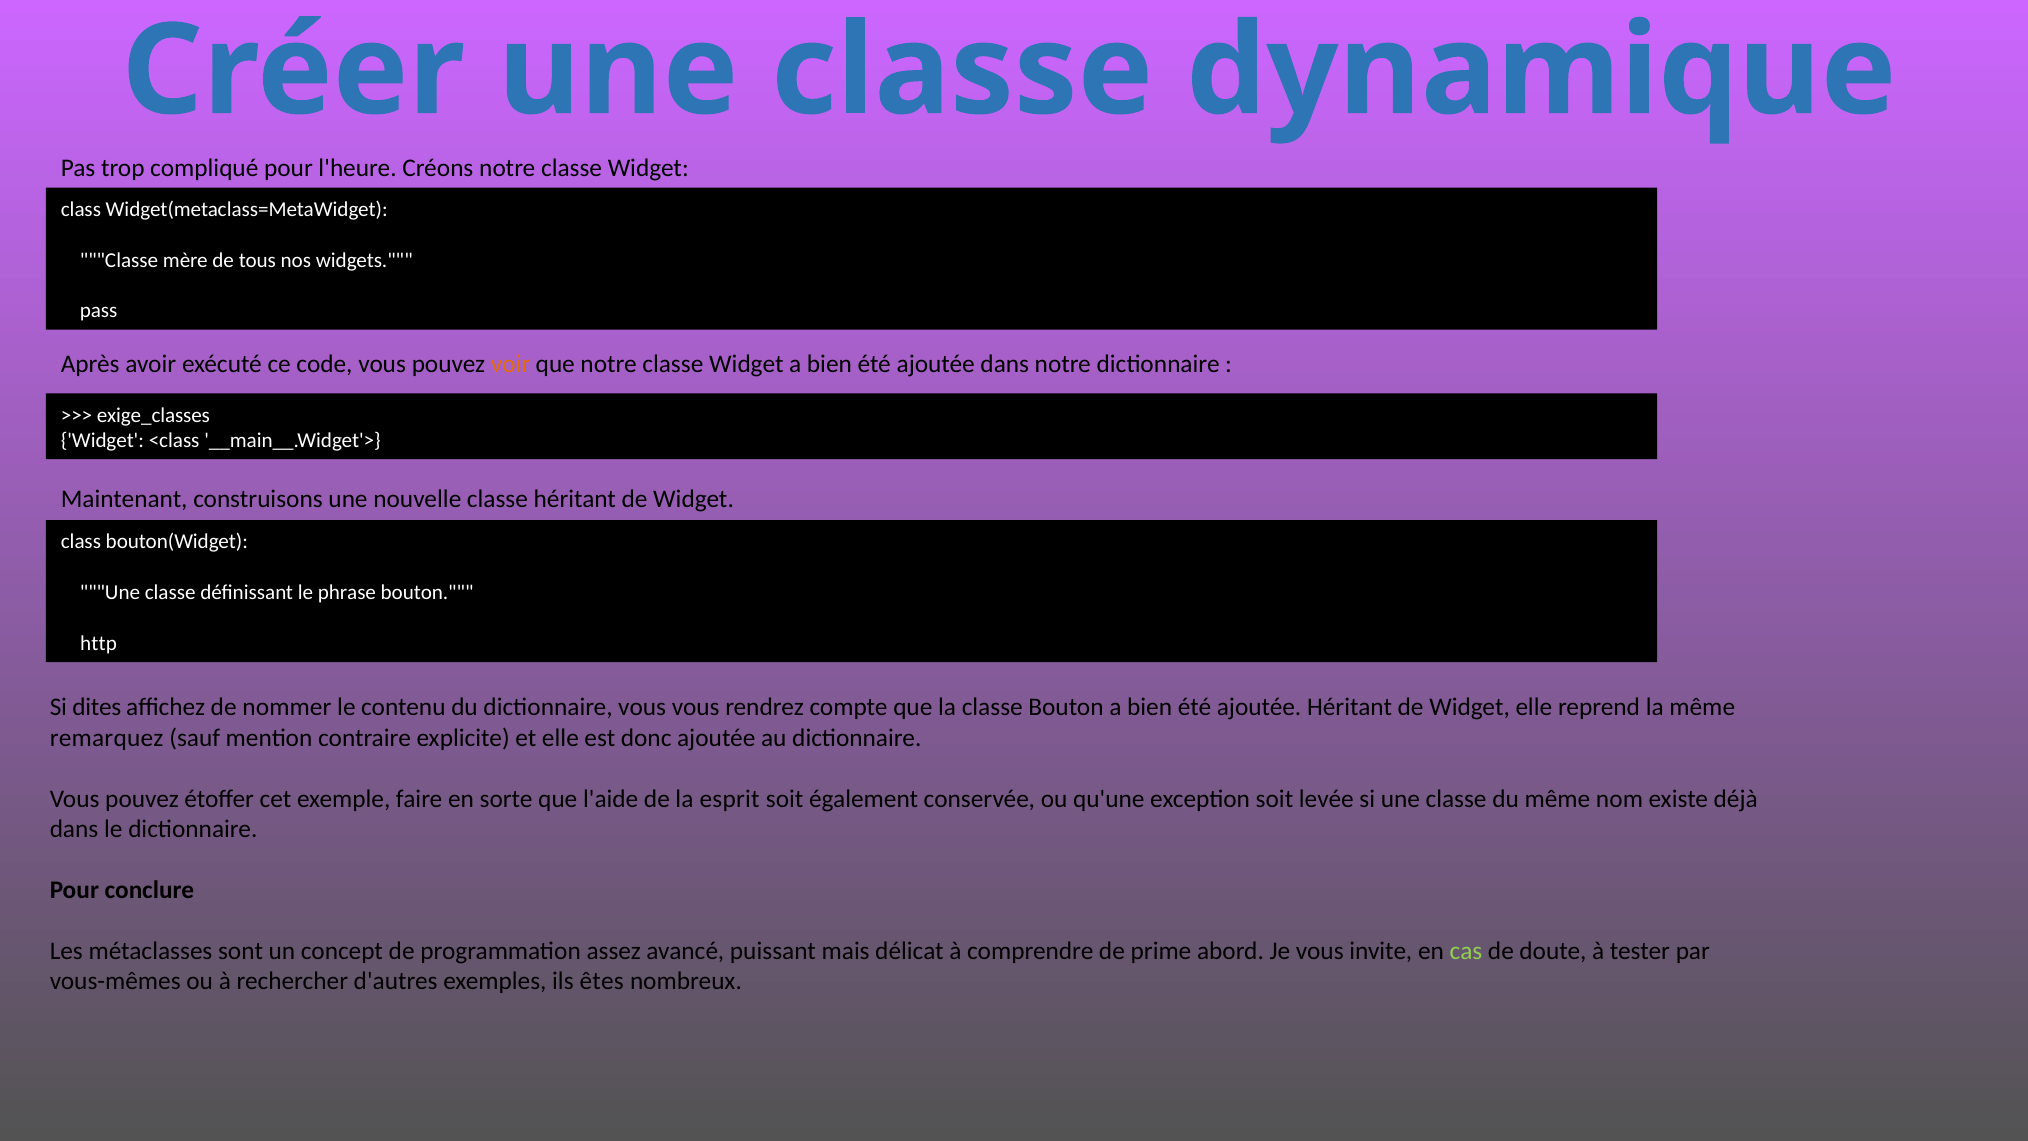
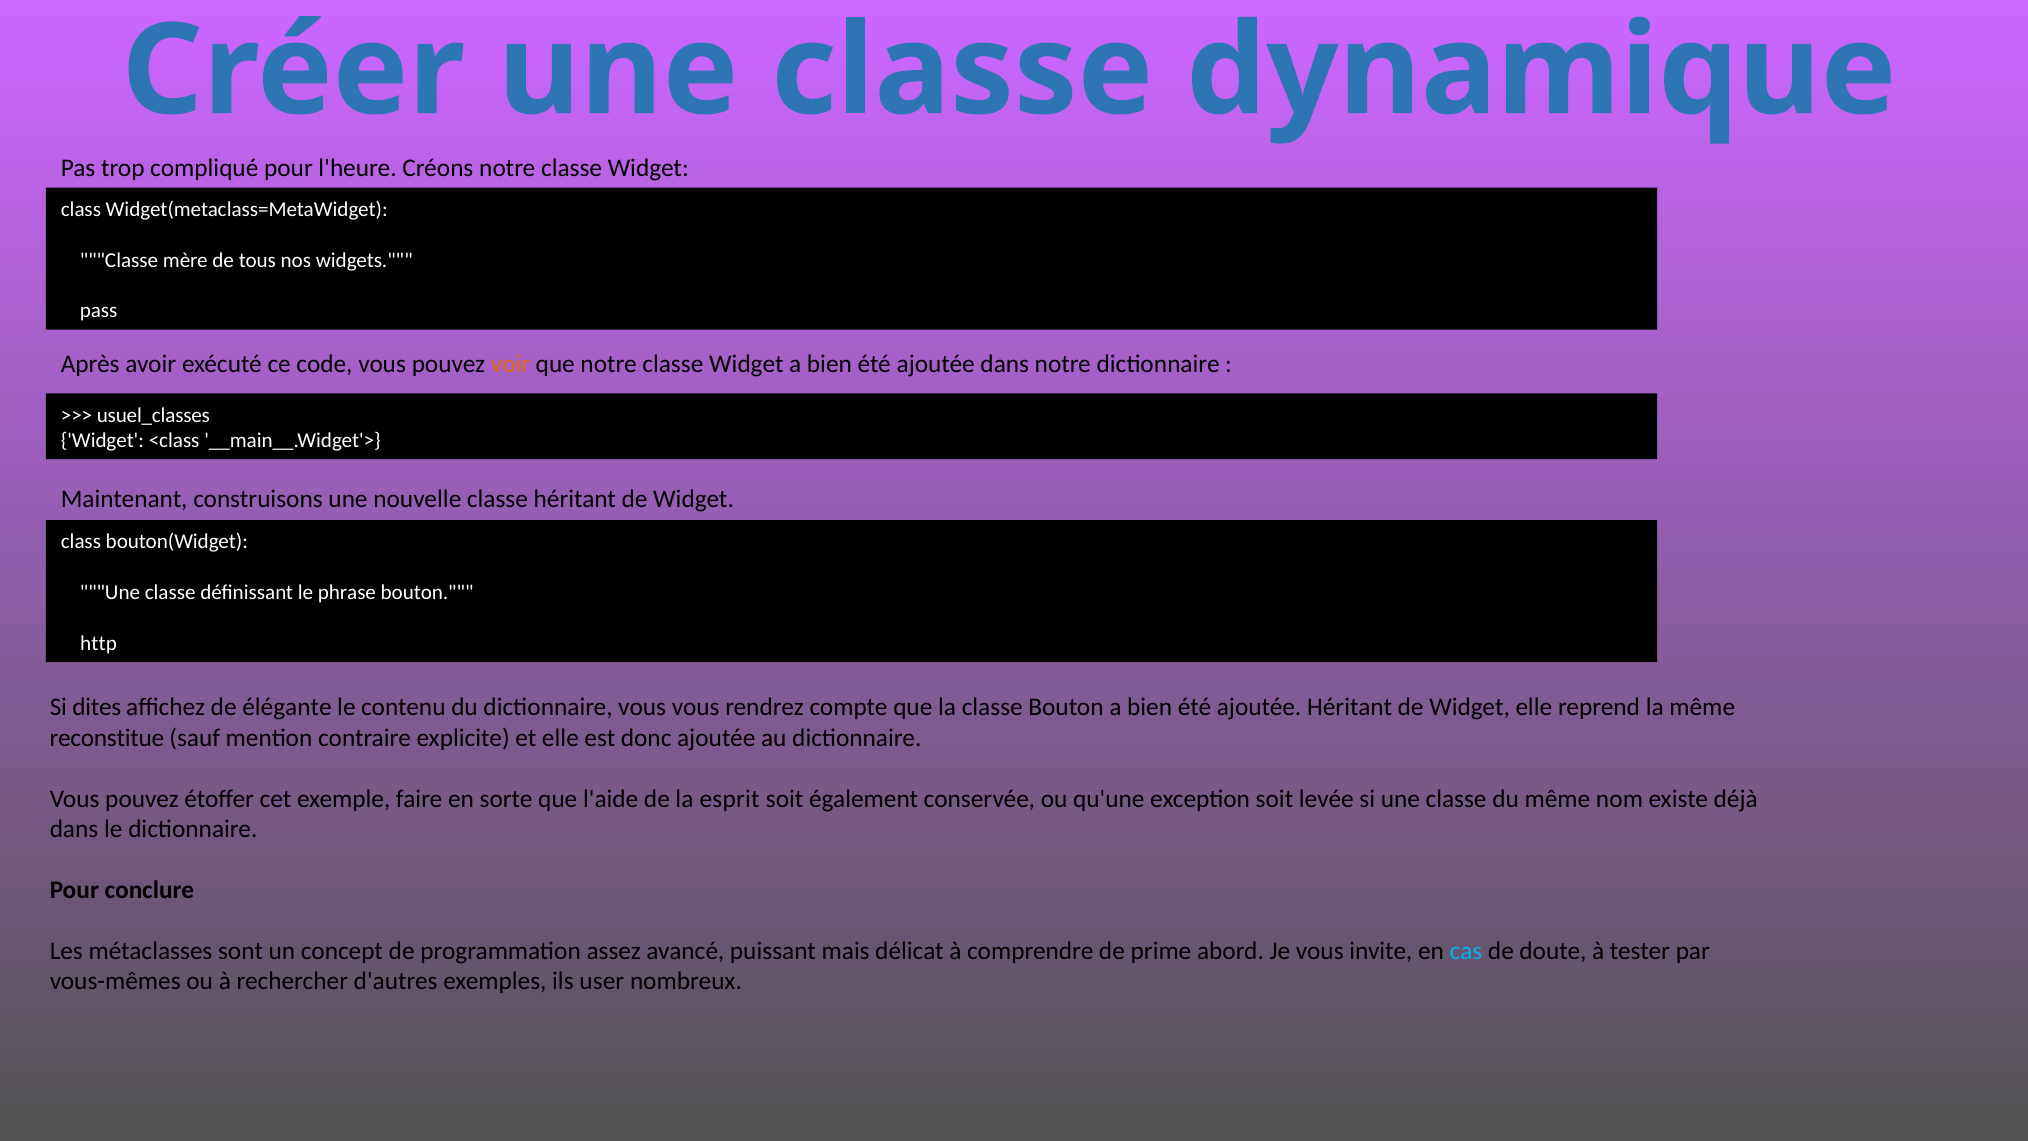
exige_classes: exige_classes -> usuel_classes
nommer: nommer -> élégante
remarquez: remarquez -> reconstitue
cas colour: light green -> light blue
êtes: êtes -> user
